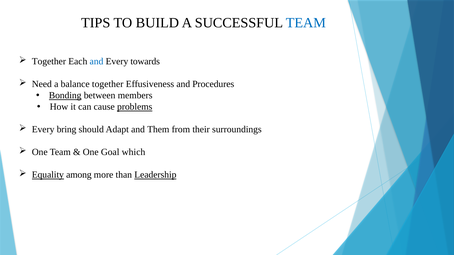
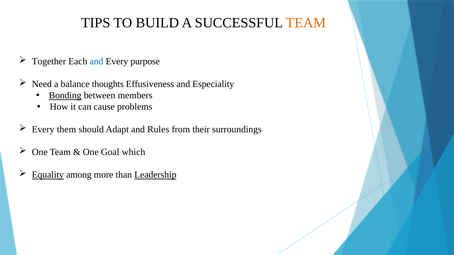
TEAM at (306, 23) colour: blue -> orange
towards: towards -> purpose
balance together: together -> thoughts
Procedures: Procedures -> Especiality
problems underline: present -> none
bring: bring -> them
Them: Them -> Rules
